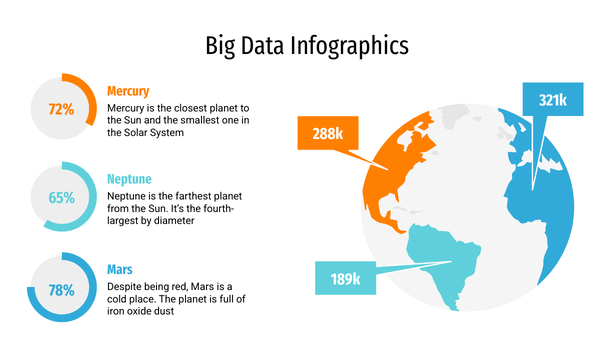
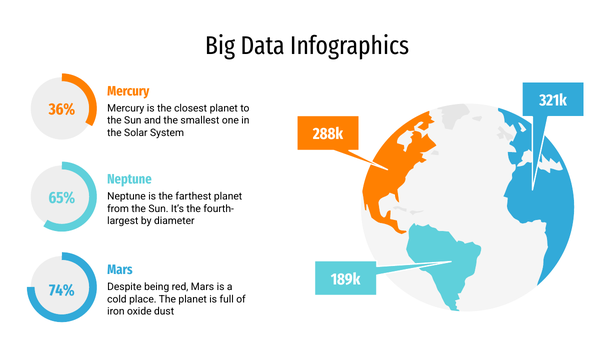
72%: 72% -> 36%
78%: 78% -> 74%
